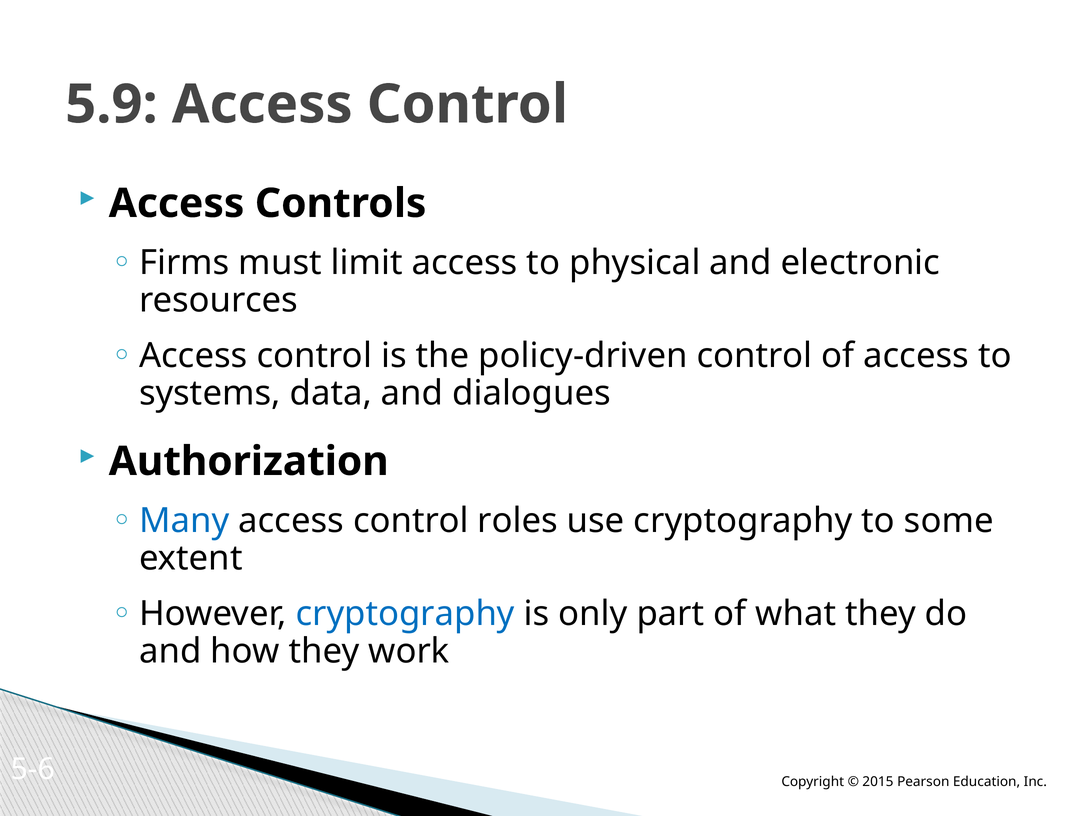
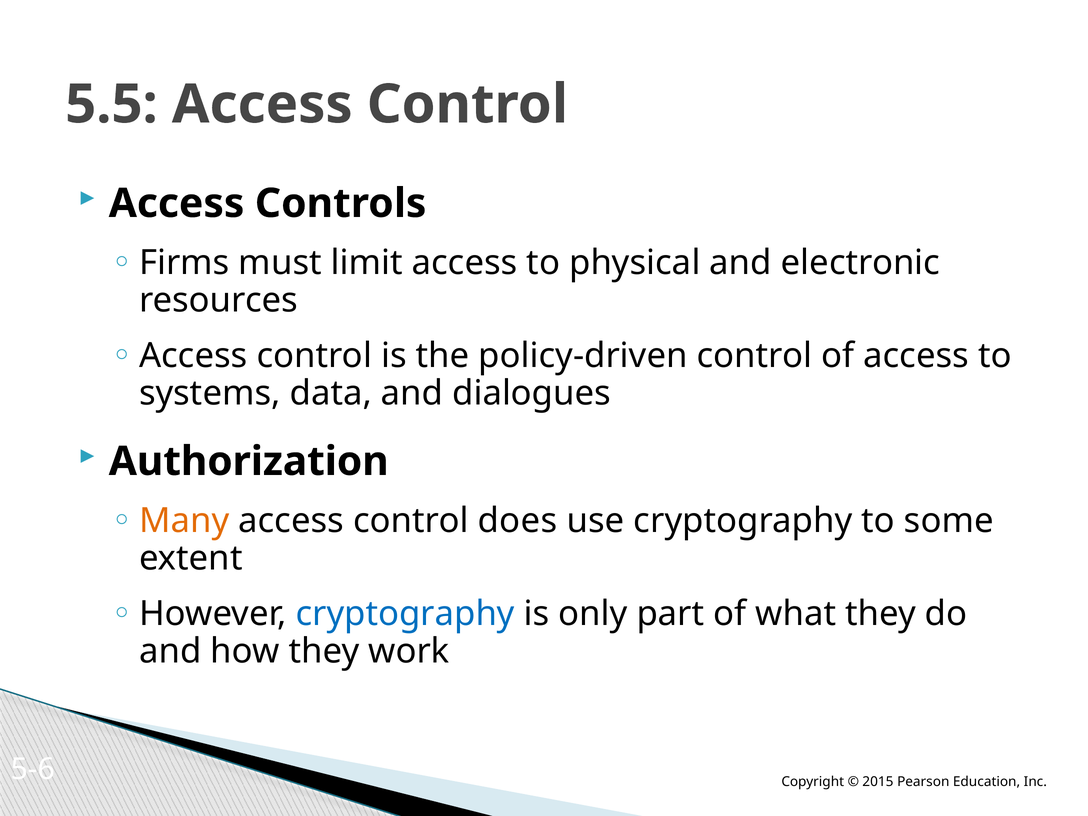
5.9: 5.9 -> 5.5
Many colour: blue -> orange
roles: roles -> does
